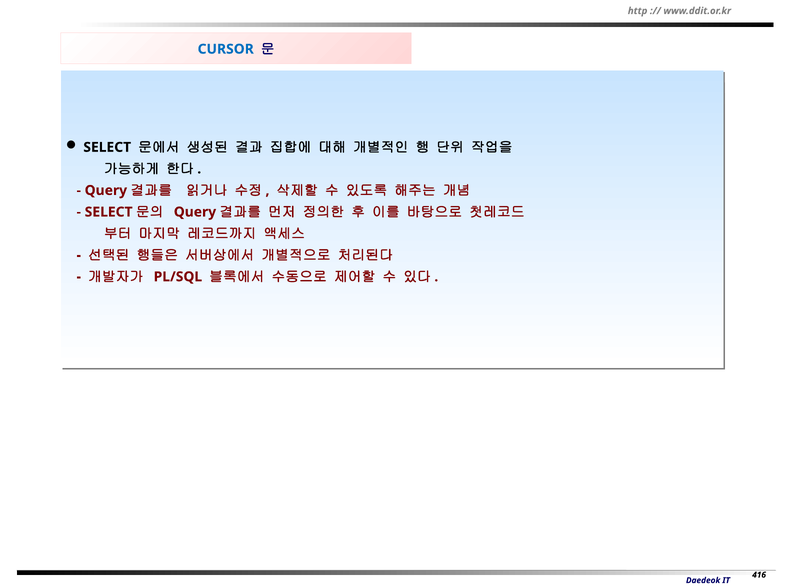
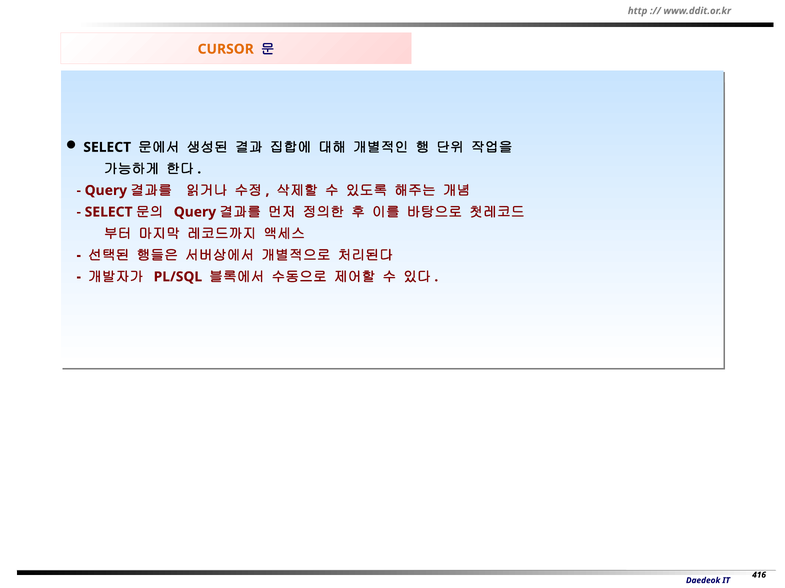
CURSOR colour: blue -> orange
